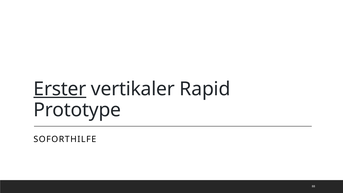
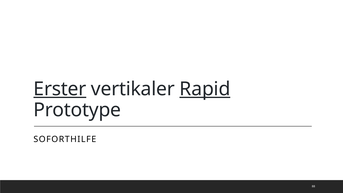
Rapid underline: none -> present
